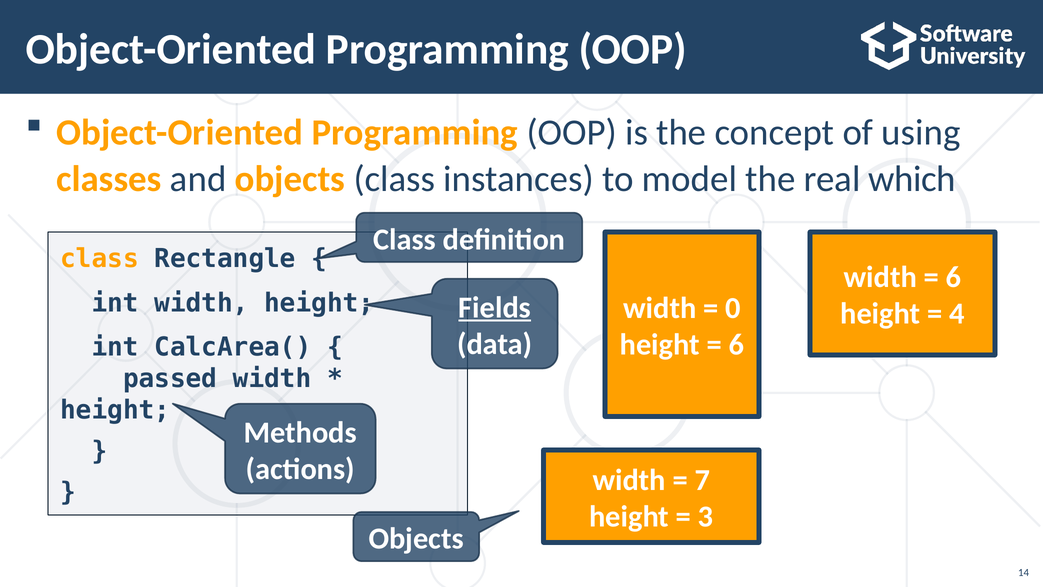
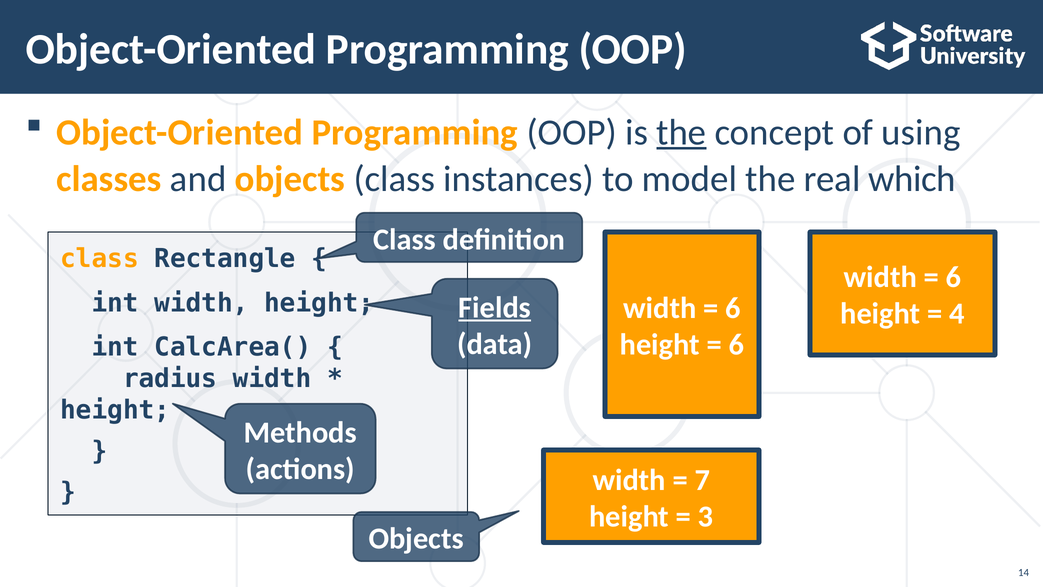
the at (681, 132) underline: none -> present
0 at (733, 308): 0 -> 6
passed: passed -> radius
